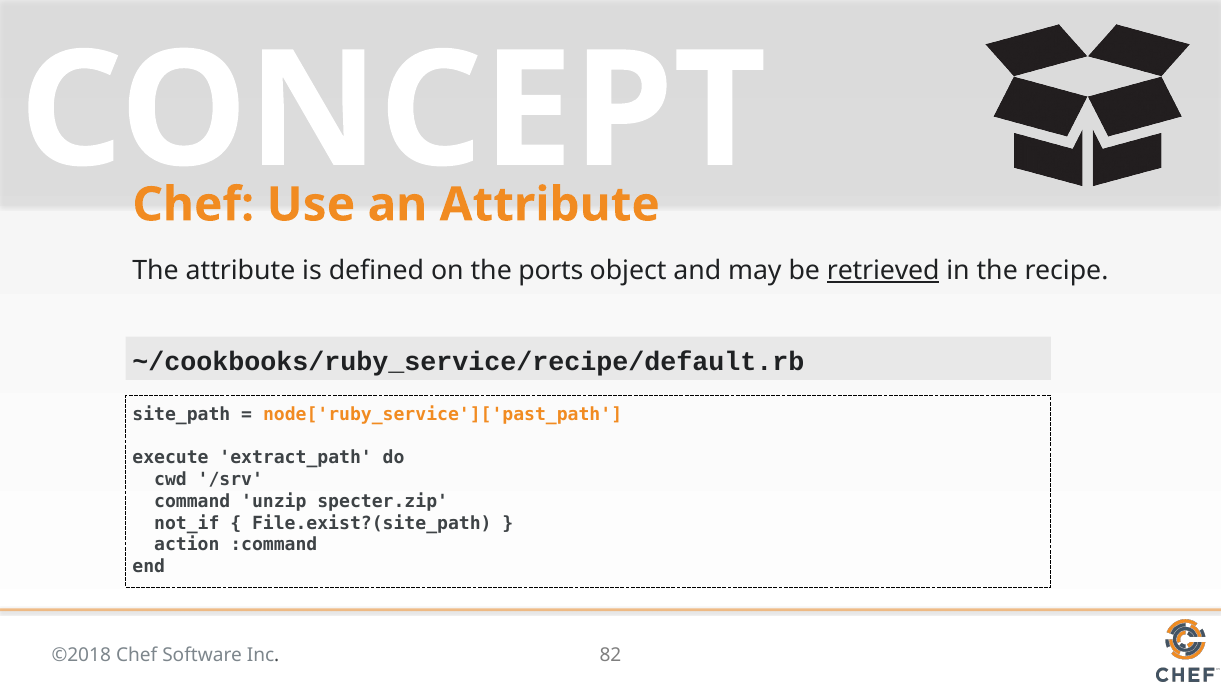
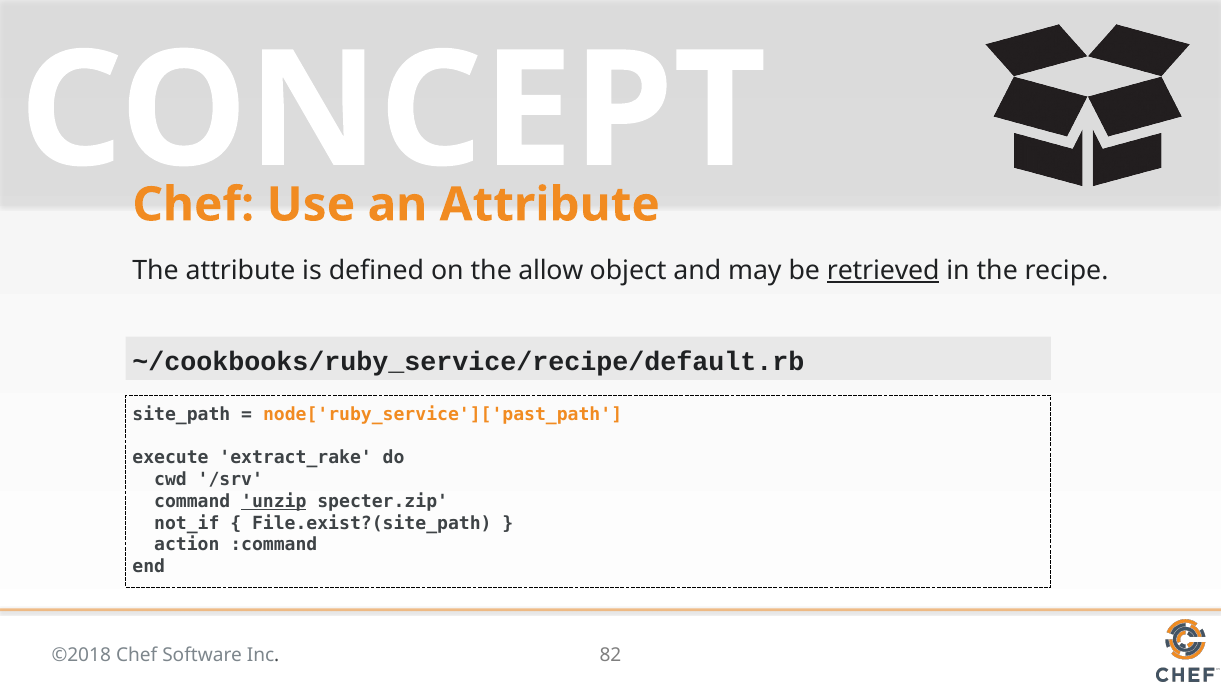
ports: ports -> allow
extract_path: extract_path -> extract_rake
unzip underline: none -> present
